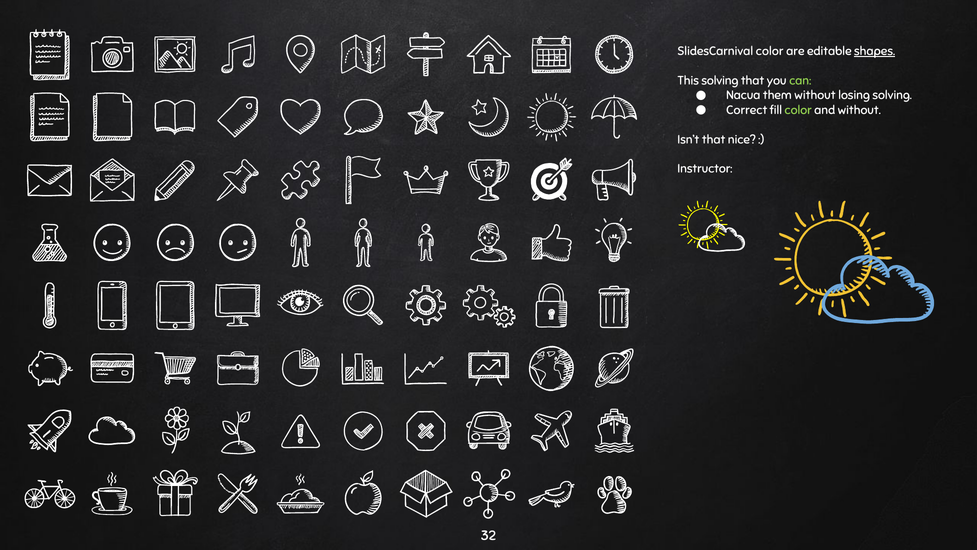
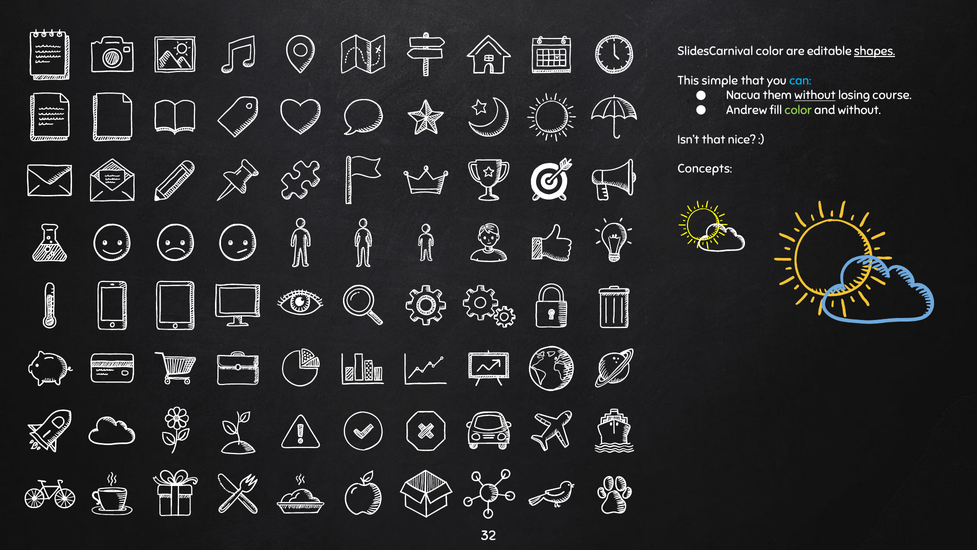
This solving: solving -> simple
can colour: light green -> light blue
without at (815, 95) underline: none -> present
losing solving: solving -> course
Correct: Correct -> Andrew
Instructor: Instructor -> Concepts
